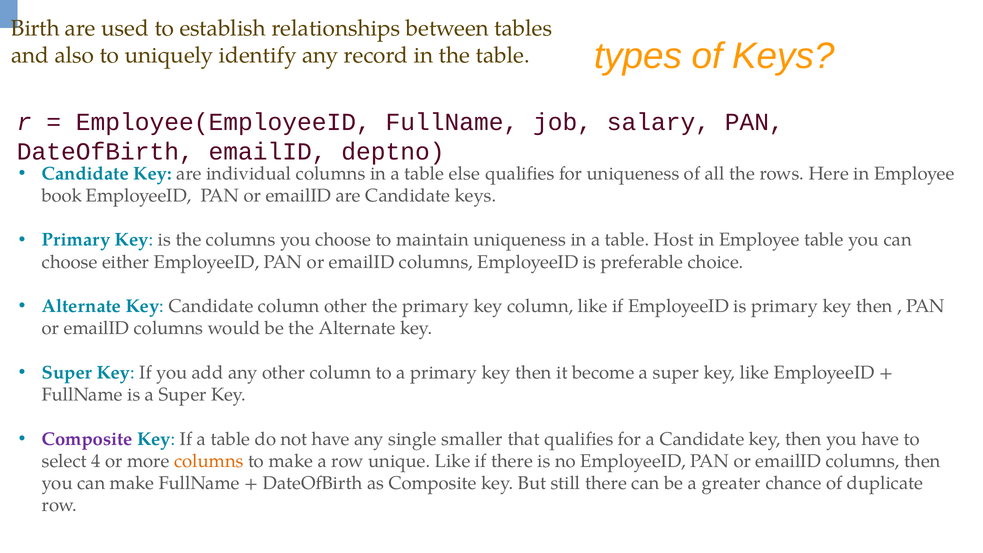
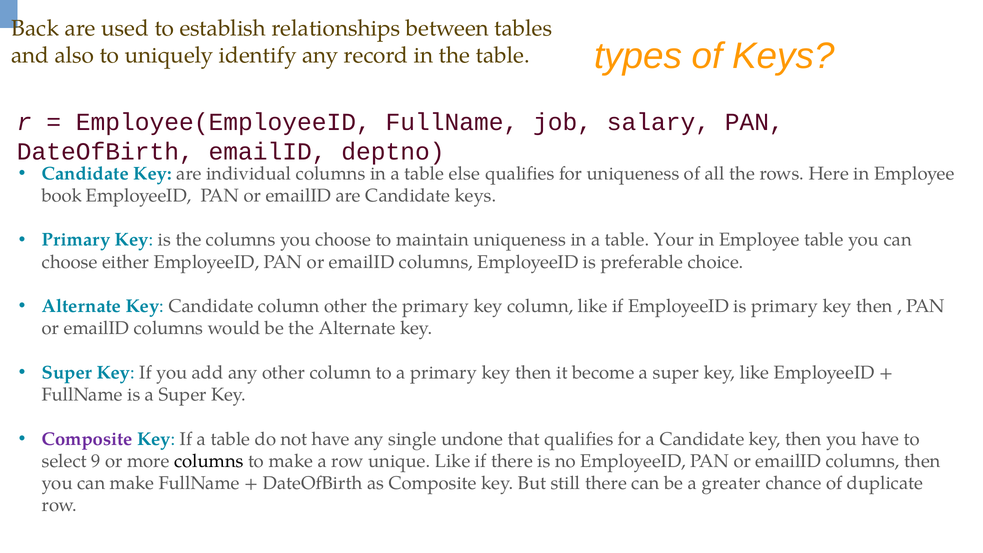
Birth: Birth -> Back
Host: Host -> Your
smaller: smaller -> undone
4: 4 -> 9
columns at (209, 461) colour: orange -> black
